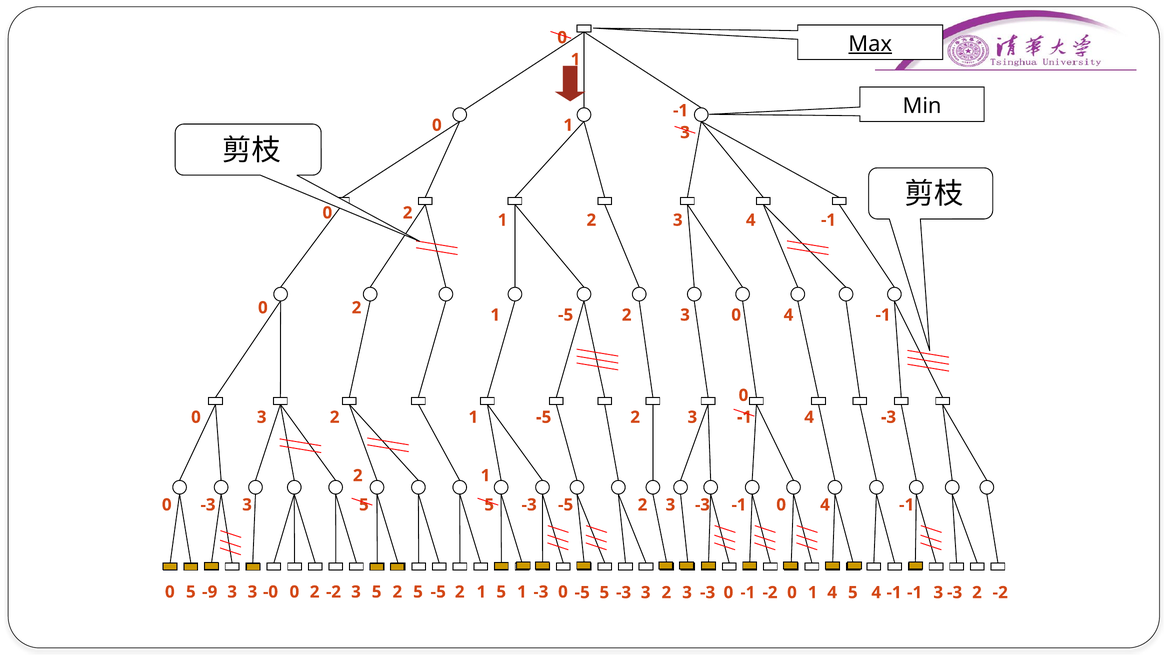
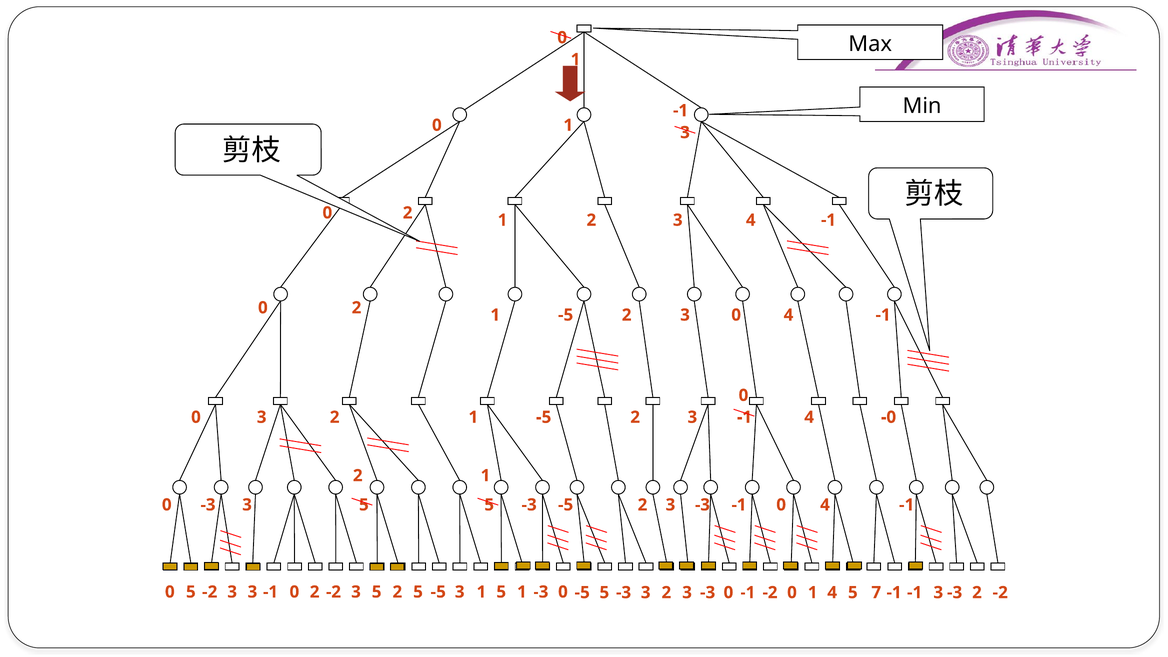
Max underline: present -> none
-3 at (889, 417): -3 -> -0
5 -9: -9 -> -2
-0 at (270, 592): -0 -> -1
2 at (460, 592): 2 -> 3
5 4: 4 -> 7
